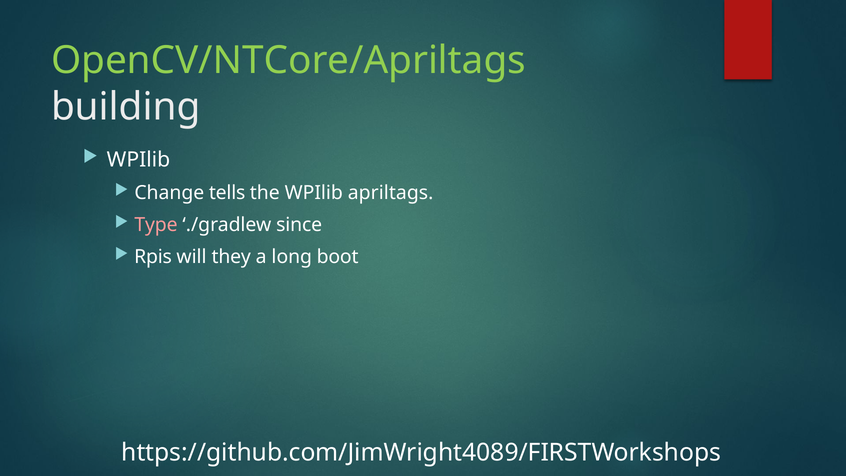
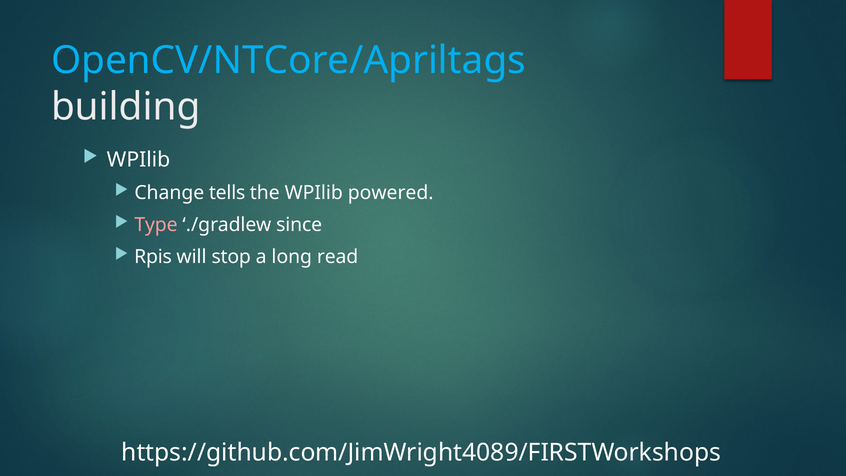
OpenCV/NTCore/Apriltags colour: light green -> light blue
apriltags: apriltags -> powered
they: they -> stop
boot: boot -> read
